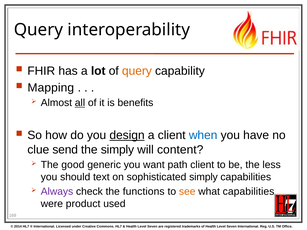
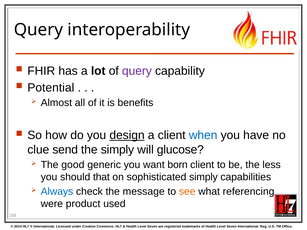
query at (137, 71) colour: orange -> purple
Mapping: Mapping -> Potential
all underline: present -> none
content: content -> glucose
path: path -> born
text: text -> that
Always colour: purple -> blue
functions: functions -> message
what capabilities: capabilities -> referencing
